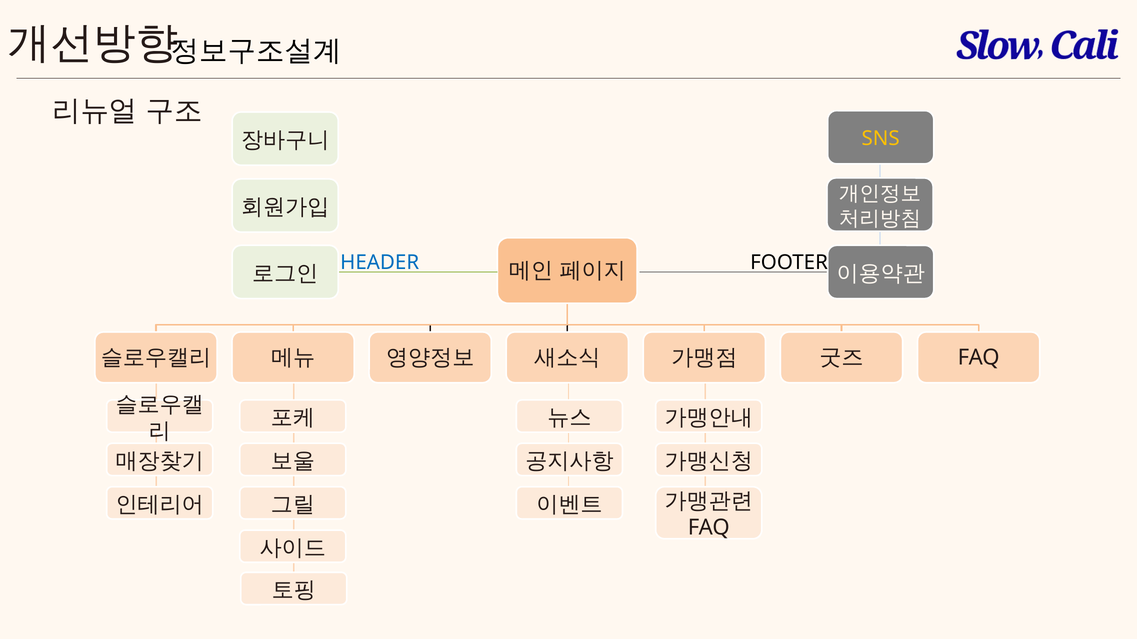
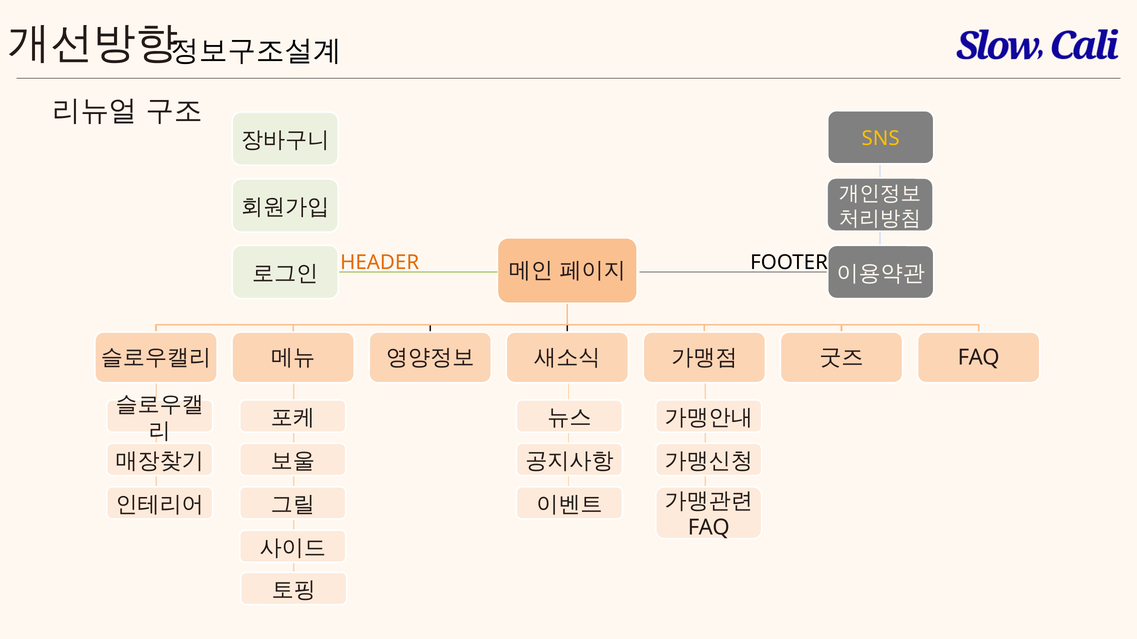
HEADER colour: blue -> orange
